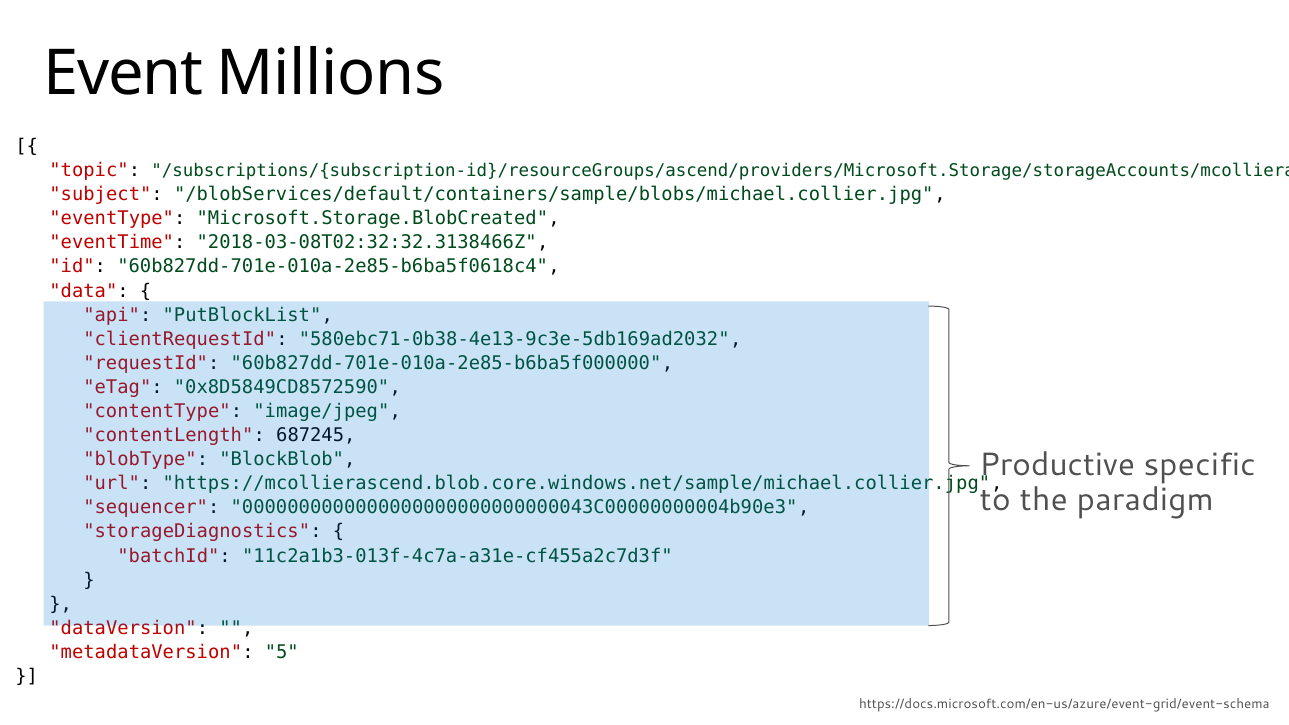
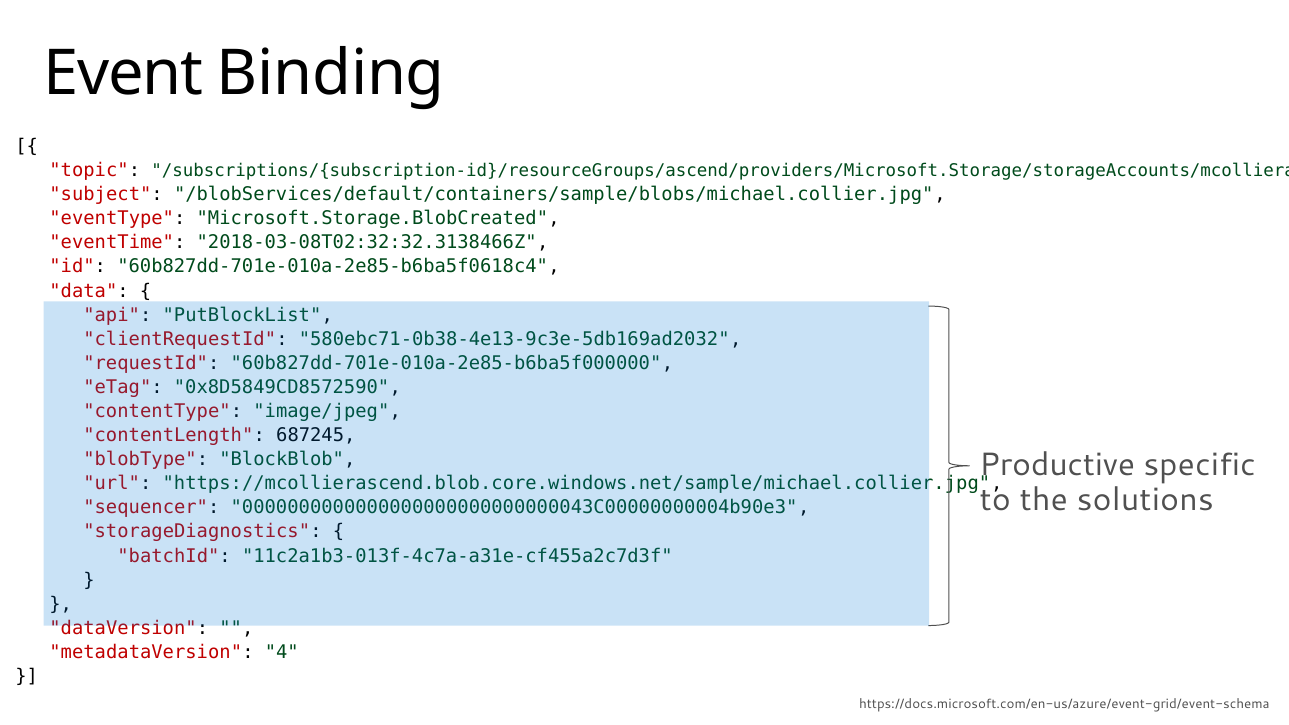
Millions: Millions -> Binding
paradigm: paradigm -> solutions
5: 5 -> 4
